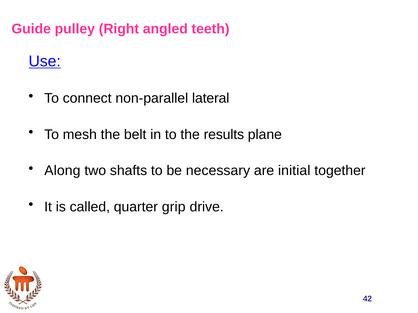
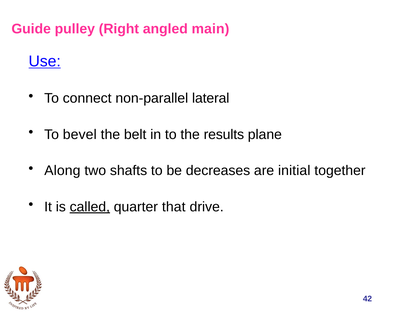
teeth: teeth -> main
mesh: mesh -> bevel
necessary: necessary -> decreases
called underline: none -> present
grip: grip -> that
